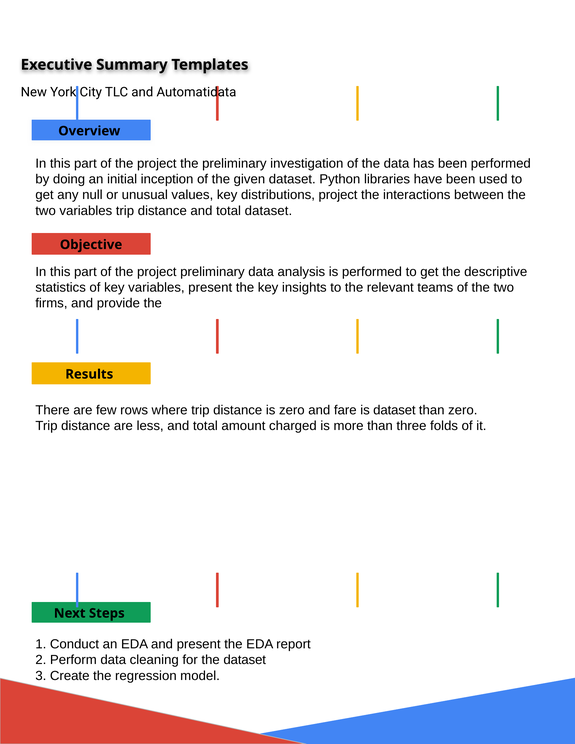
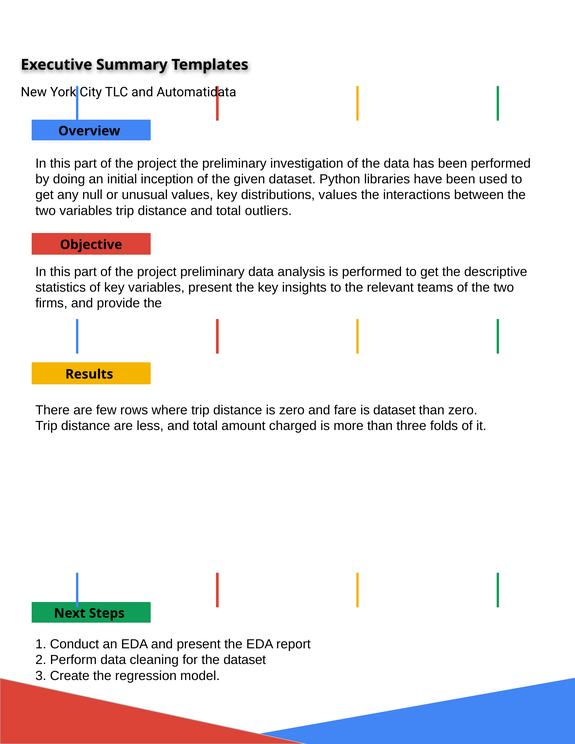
distributions project: project -> values
total dataset: dataset -> outliers
